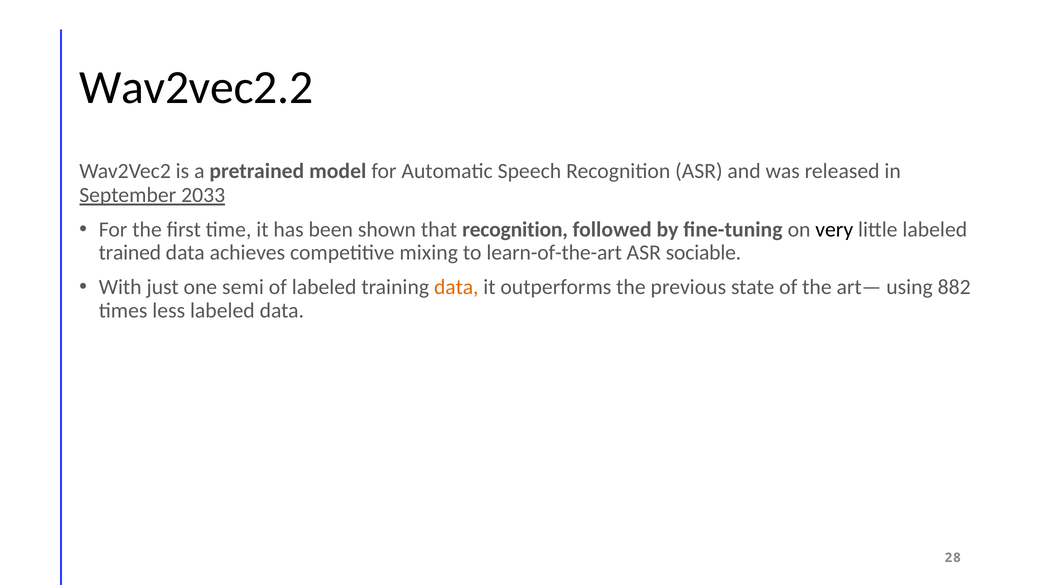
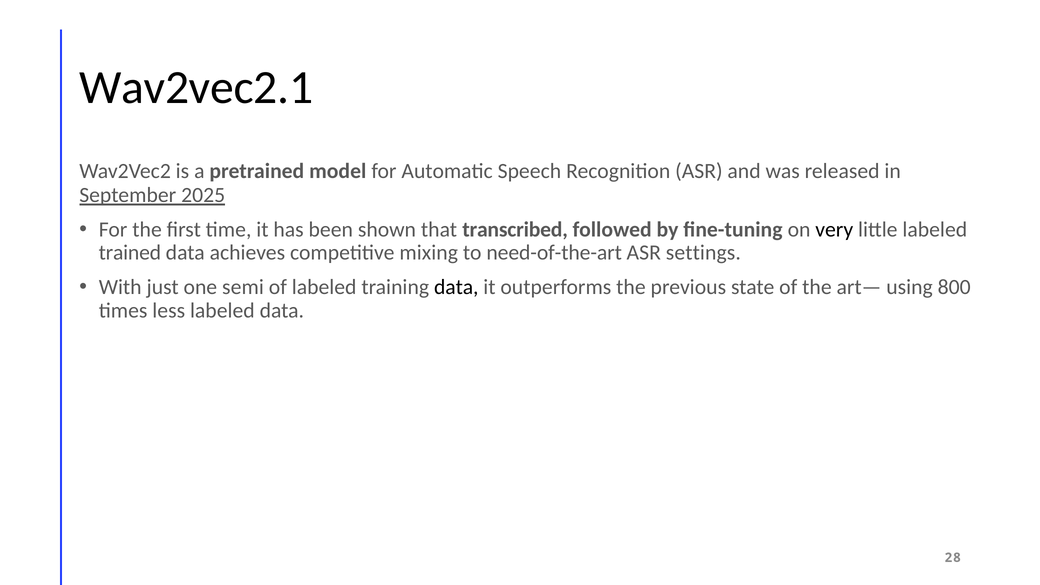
Wav2vec2.2: Wav2vec2.2 -> Wav2vec2.1
2033: 2033 -> 2025
that recognition: recognition -> transcribed
learn-of-the-art: learn-of-the-art -> need-of-the-art
sociable: sociable -> settings
data at (456, 287) colour: orange -> black
882: 882 -> 800
